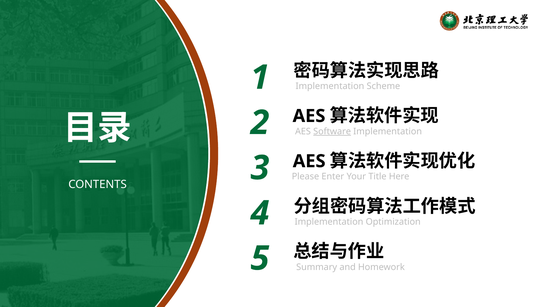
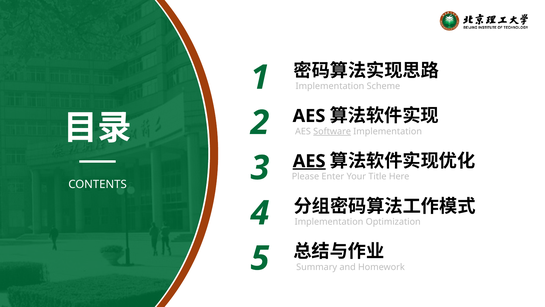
AES at (309, 161) underline: none -> present
